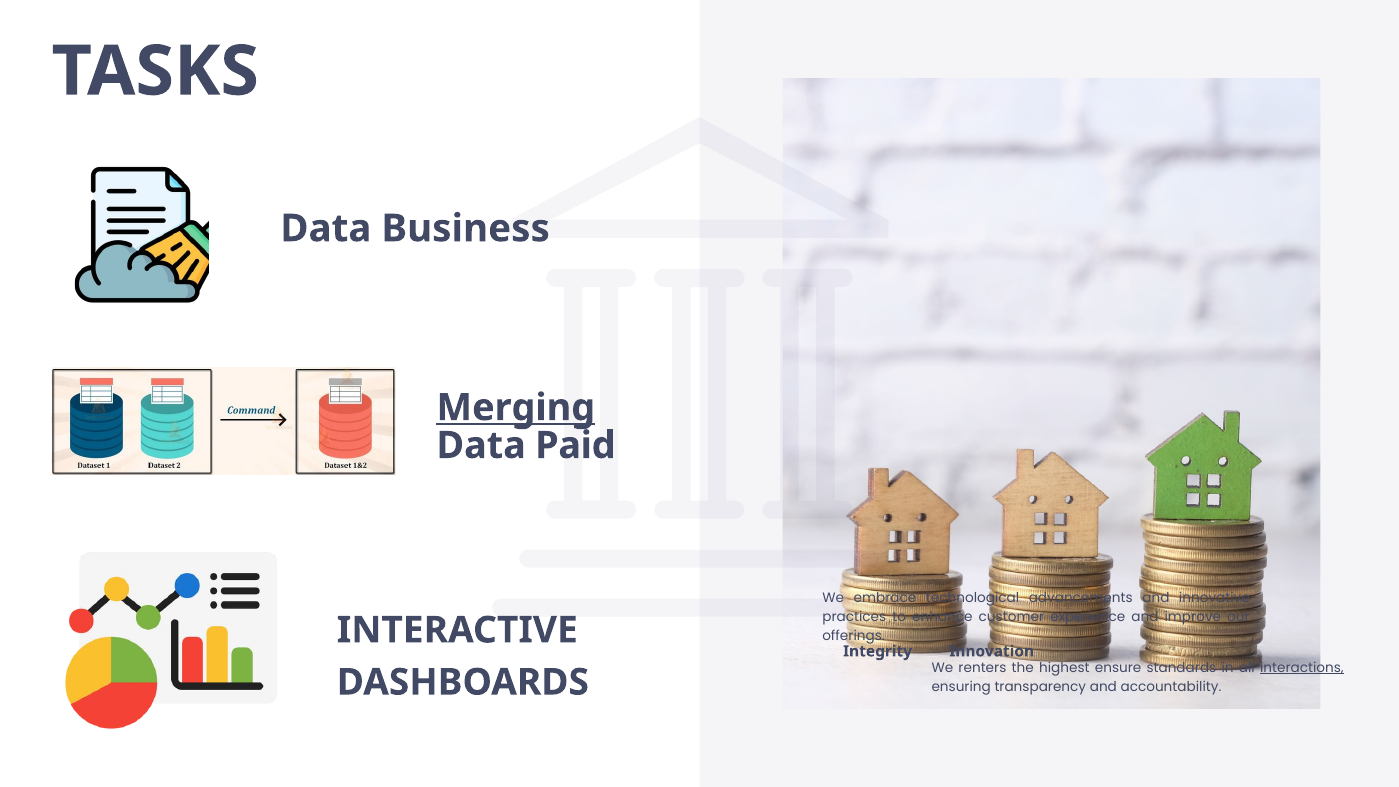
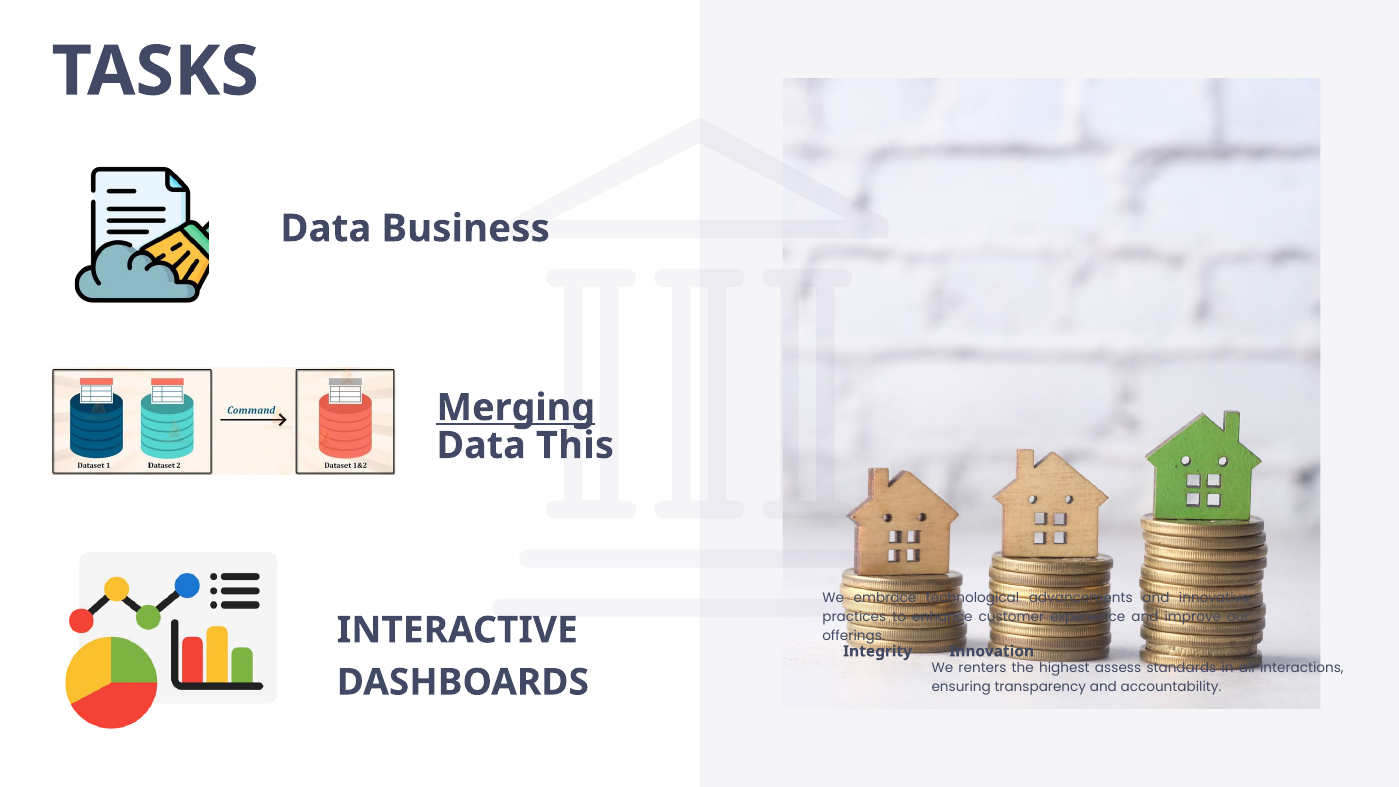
Paid: Paid -> This
ensure: ensure -> assess
interactions underline: present -> none
